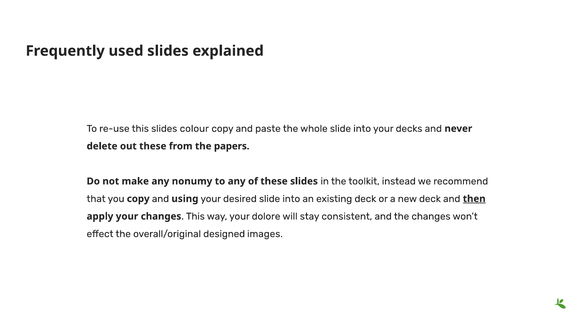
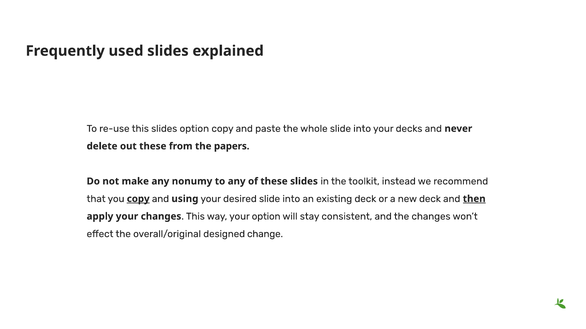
slides colour: colour -> option
copy at (138, 199) underline: none -> present
your dolore: dolore -> option
images: images -> change
